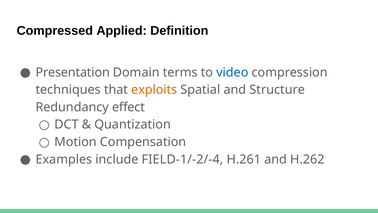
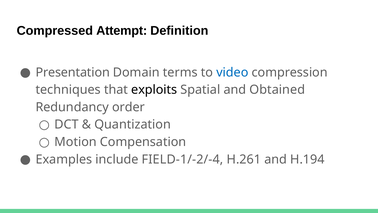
Applied: Applied -> Attempt
exploits colour: orange -> black
Structure: Structure -> Obtained
effect: effect -> order
H.262: H.262 -> H.194
